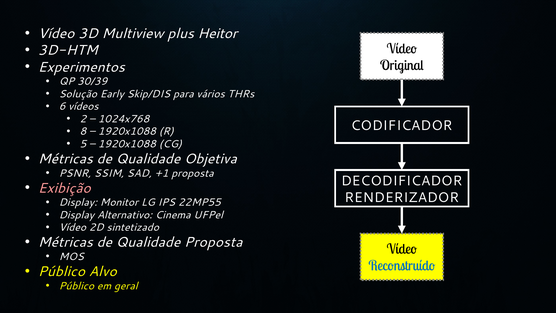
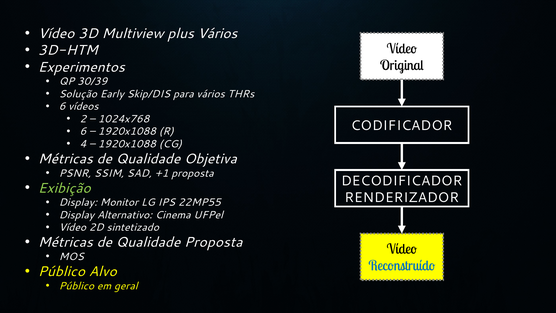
plus Heitor: Heitor -> Vários
8 at (83, 131): 8 -> 6
5: 5 -> 4
Exibição colour: pink -> light green
